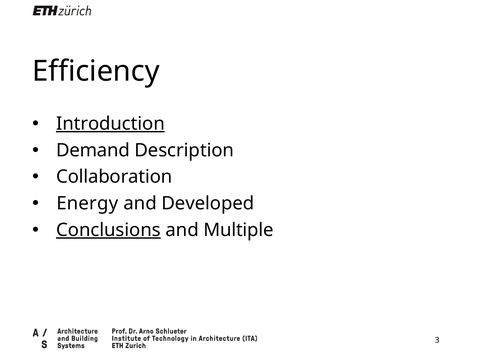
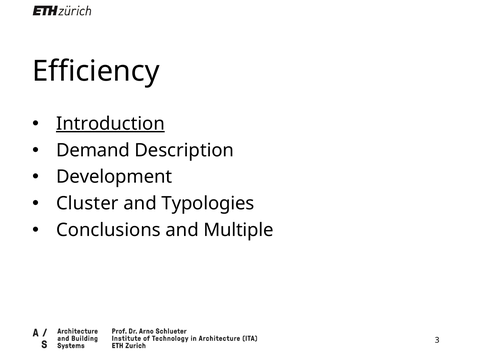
Collaboration: Collaboration -> Development
Energy: Energy -> Cluster
Developed: Developed -> Typologies
Conclusions underline: present -> none
